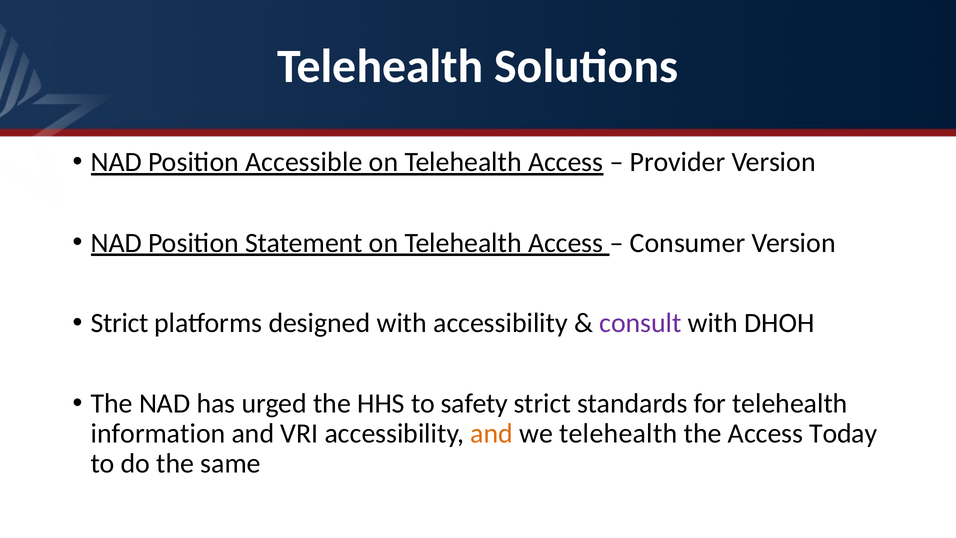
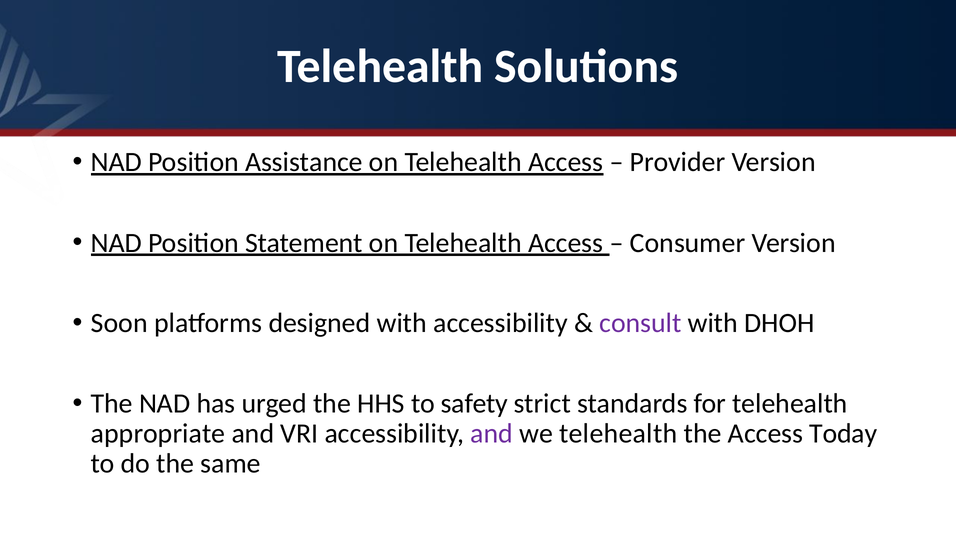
Accessible: Accessible -> Assistance
Strict at (120, 323): Strict -> Soon
information: information -> appropriate
and at (492, 433) colour: orange -> purple
